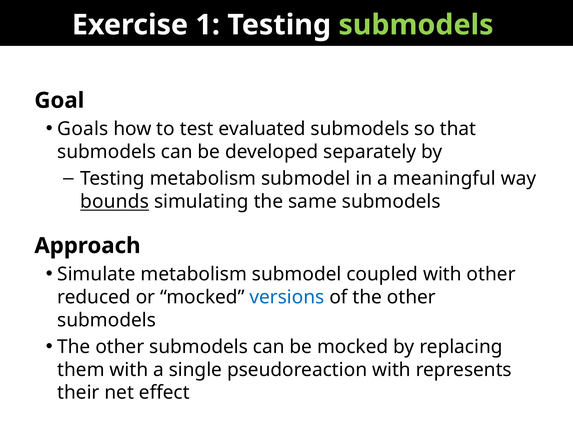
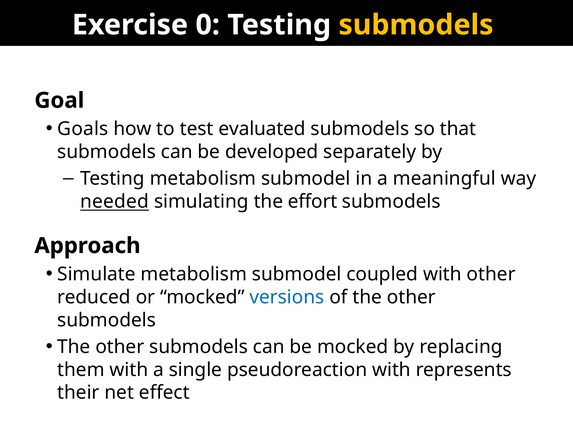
1: 1 -> 0
submodels at (416, 25) colour: light green -> yellow
bounds: bounds -> needed
same: same -> effort
